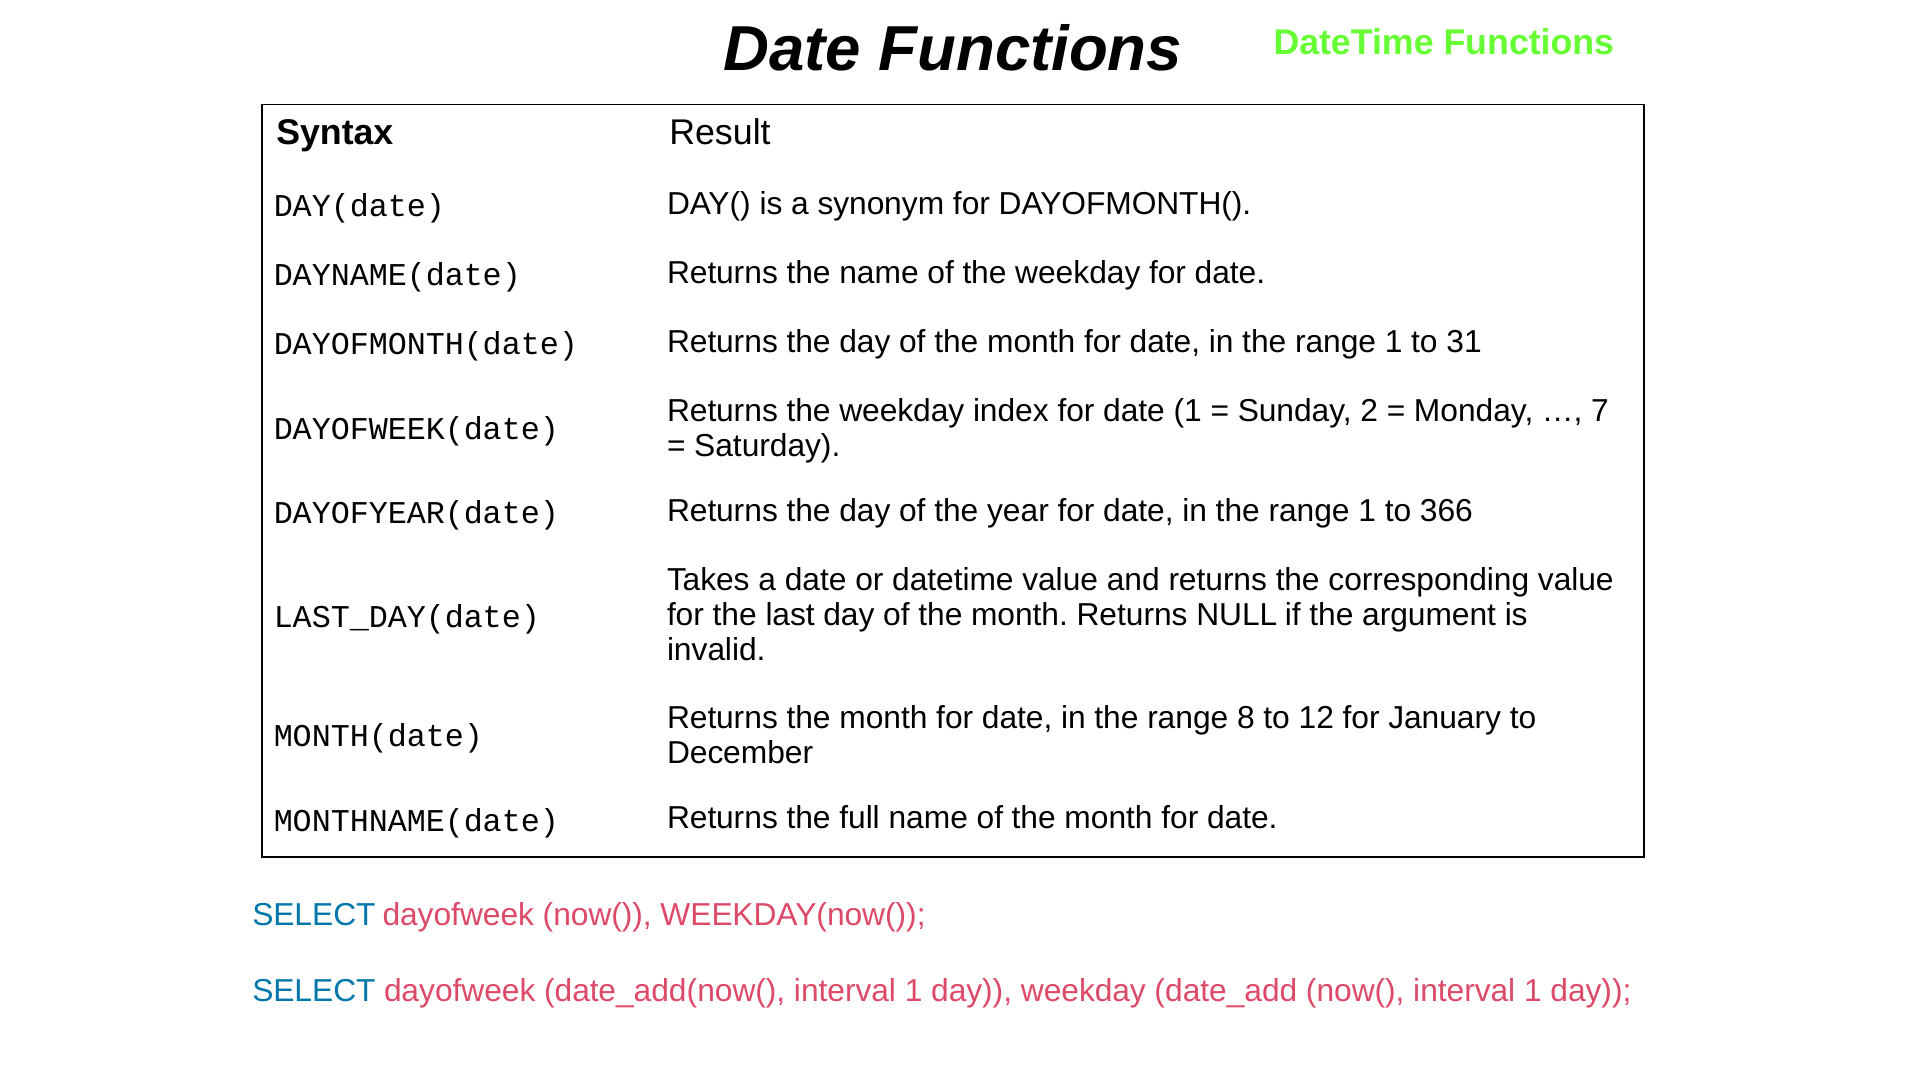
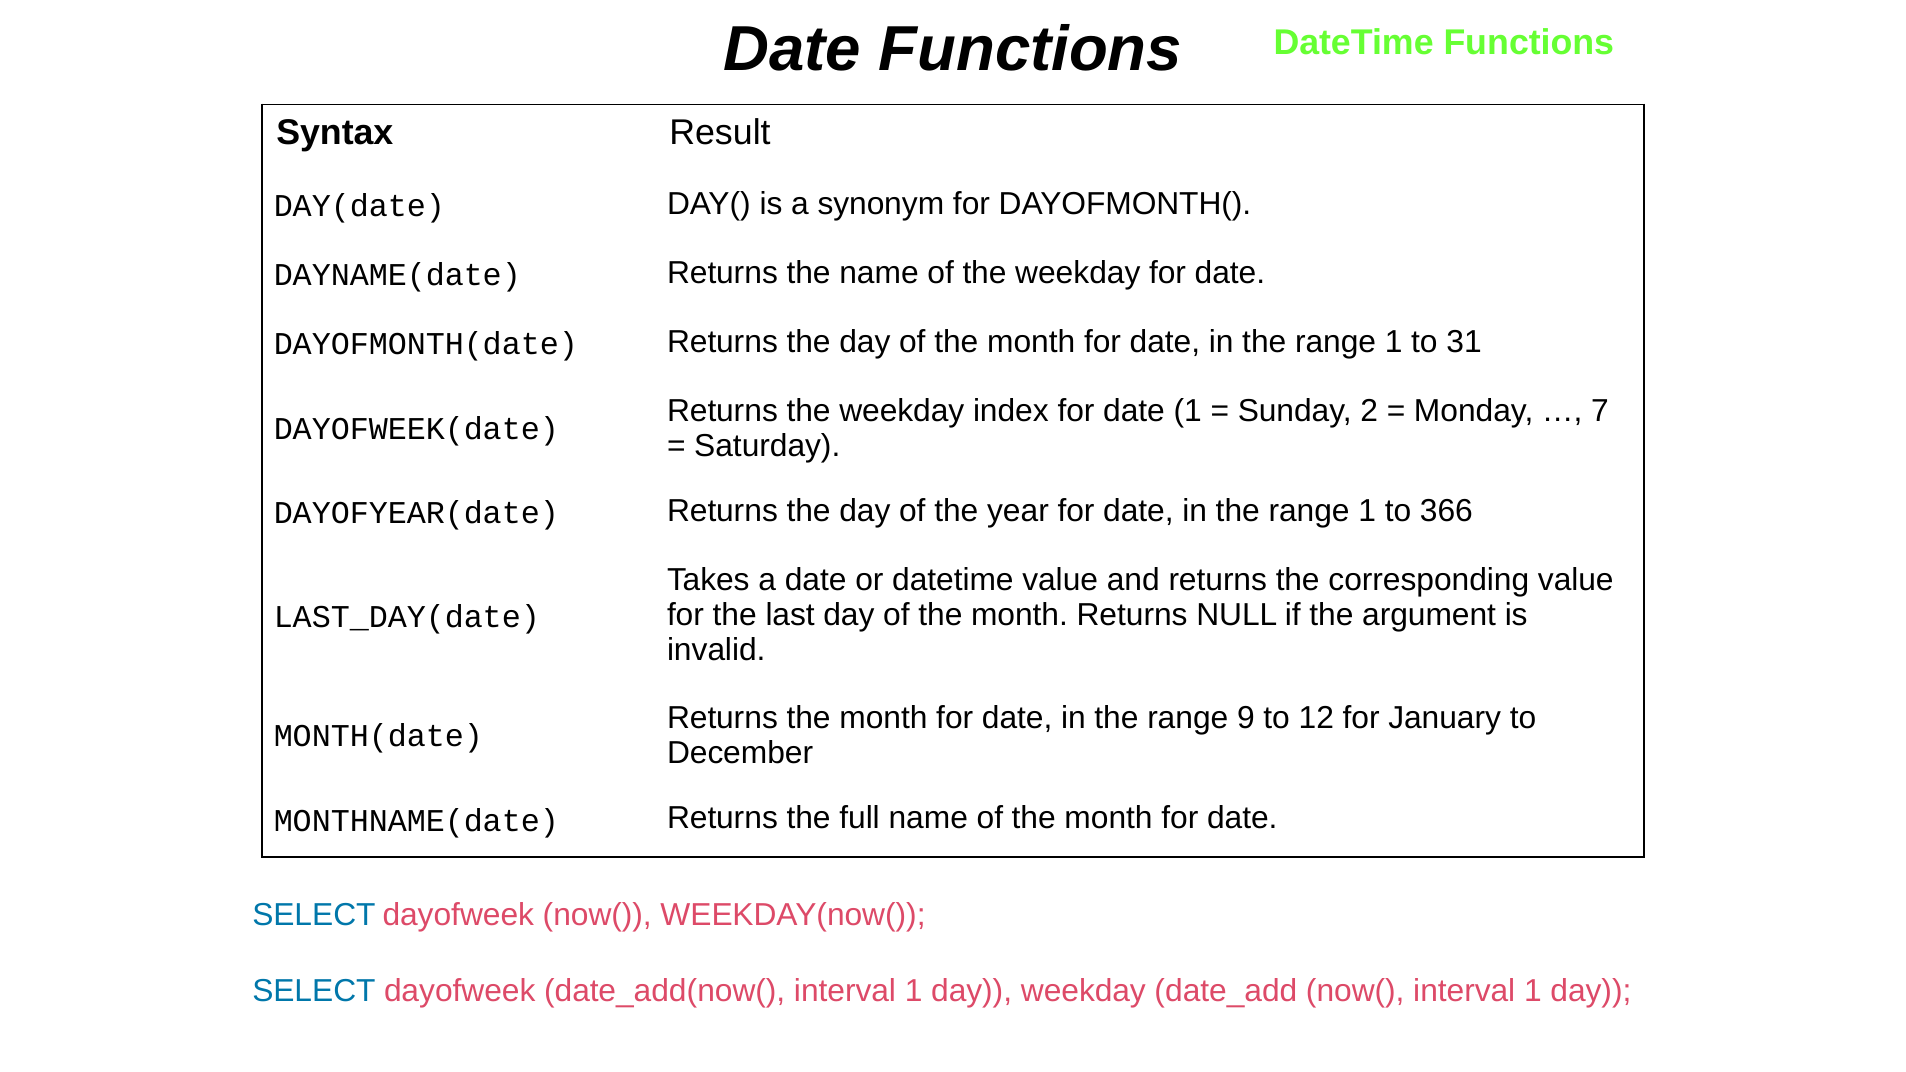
8: 8 -> 9
